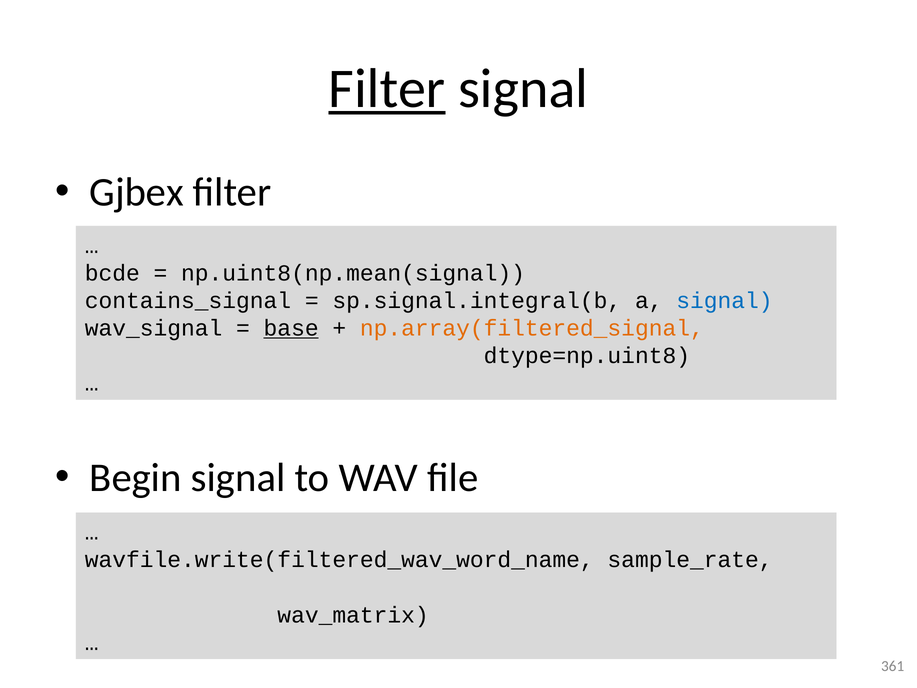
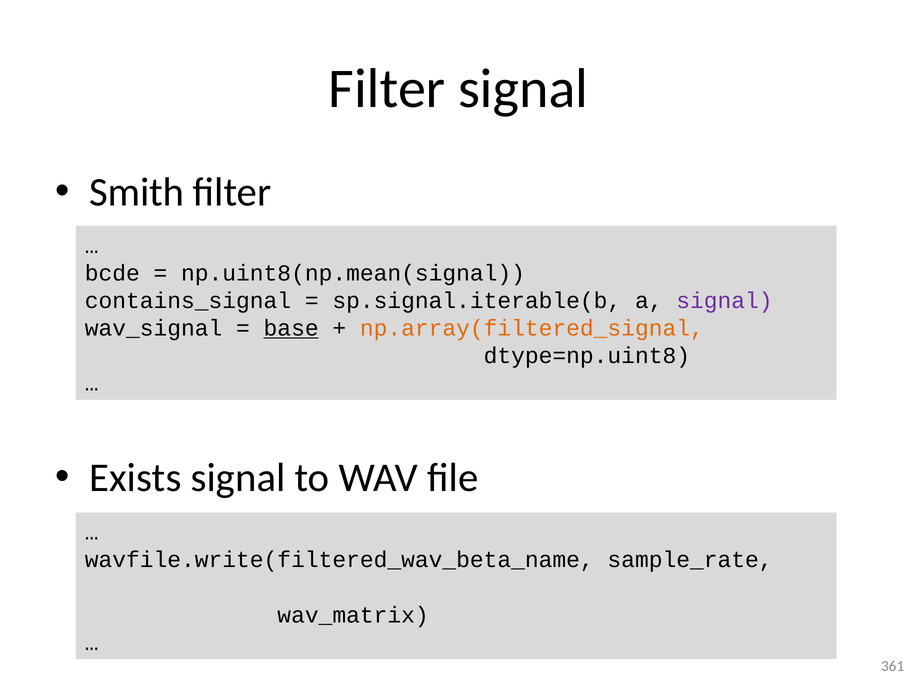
Filter at (387, 89) underline: present -> none
Gjbex: Gjbex -> Smith
sp.signal.integral(b: sp.signal.integral(b -> sp.signal.iterable(b
signal at (724, 301) colour: blue -> purple
Begin: Begin -> Exists
wavfile.write(filtered_wav_word_name: wavfile.write(filtered_wav_word_name -> wavfile.write(filtered_wav_beta_name
